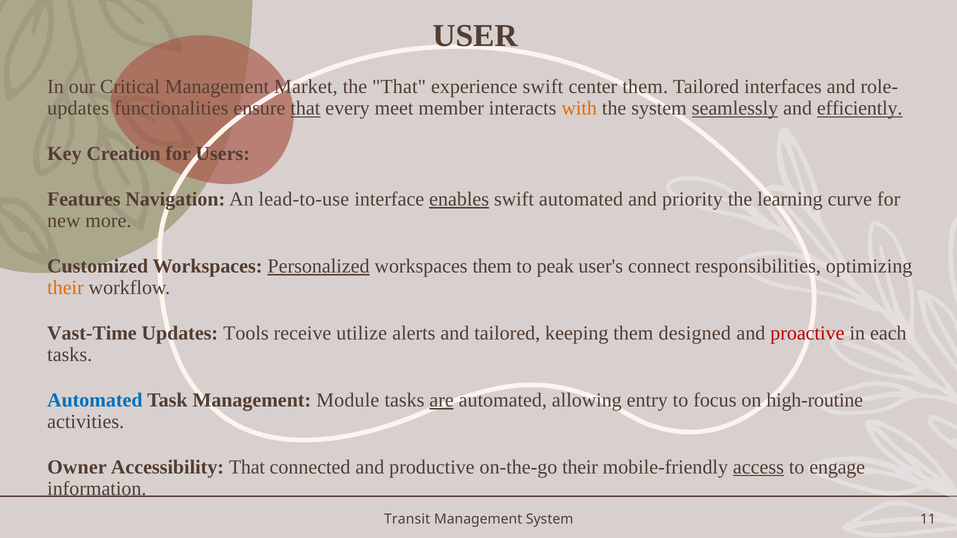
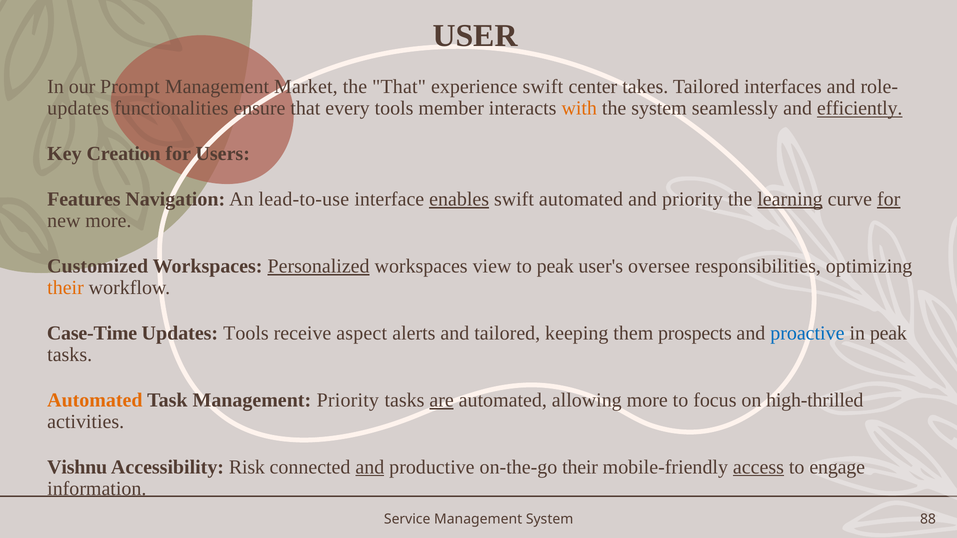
Critical: Critical -> Prompt
center them: them -> takes
that at (305, 108) underline: present -> none
every meet: meet -> tools
seamlessly underline: present -> none
learning underline: none -> present
for at (889, 199) underline: none -> present
workspaces them: them -> view
connect: connect -> oversee
Vast-Time: Vast-Time -> Case-Time
utilize: utilize -> aspect
designed: designed -> prospects
proactive colour: red -> blue
in each: each -> peak
Automated at (95, 400) colour: blue -> orange
Management Module: Module -> Priority
allowing entry: entry -> more
high-routine: high-routine -> high-thrilled
Owner: Owner -> Vishnu
Accessibility That: That -> Risk
and at (370, 467) underline: none -> present
Transit: Transit -> Service
11: 11 -> 88
